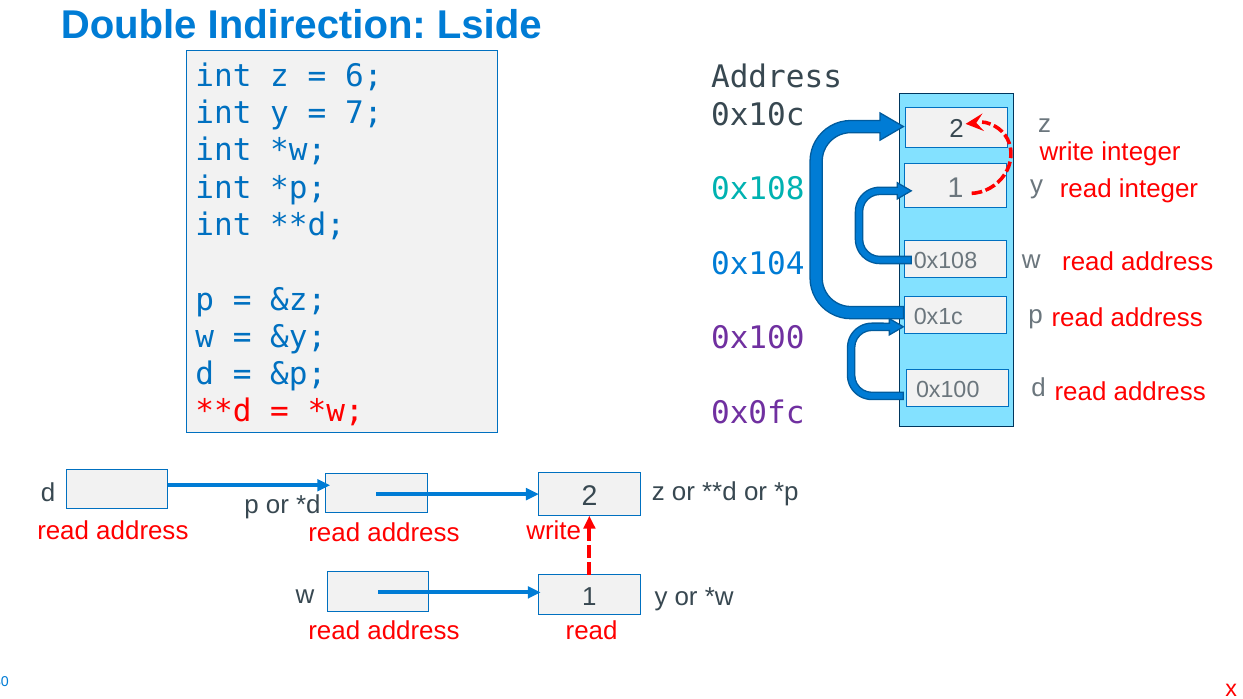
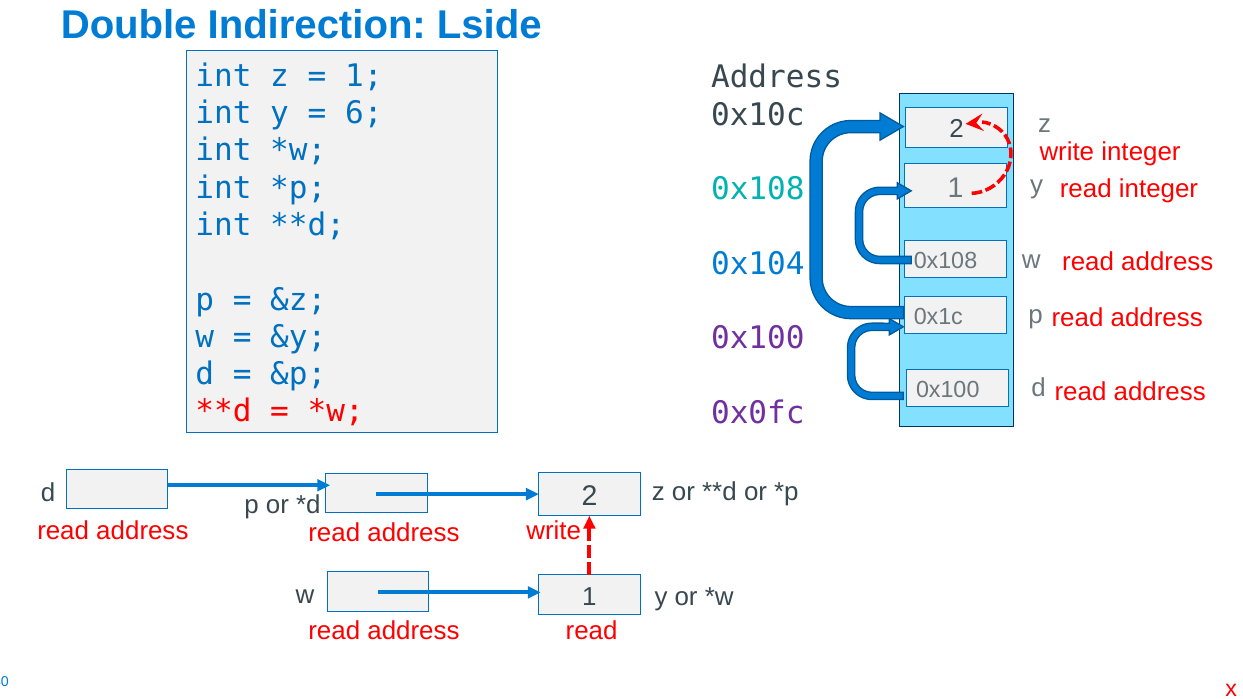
6 at (364, 76): 6 -> 1
7: 7 -> 6
